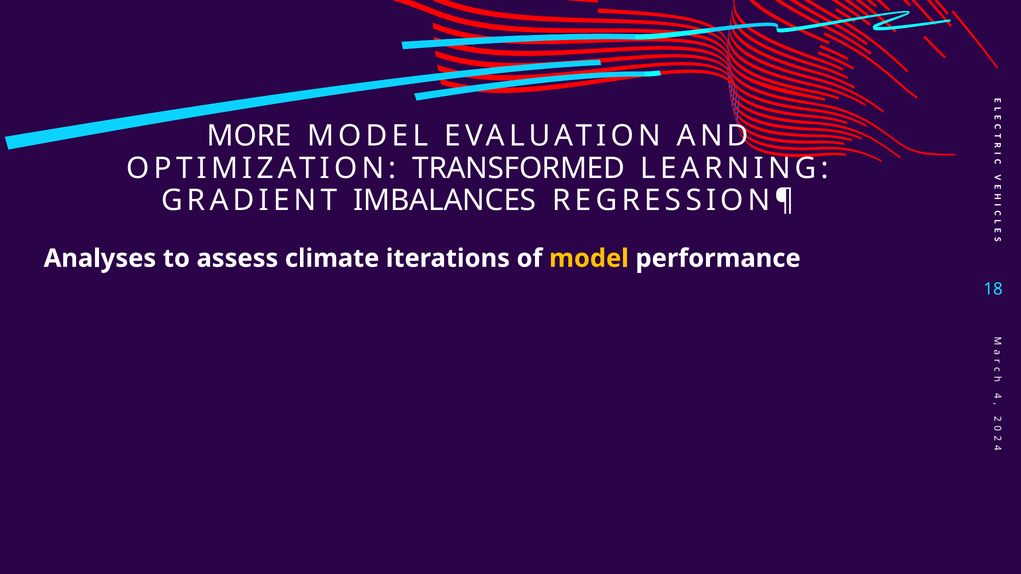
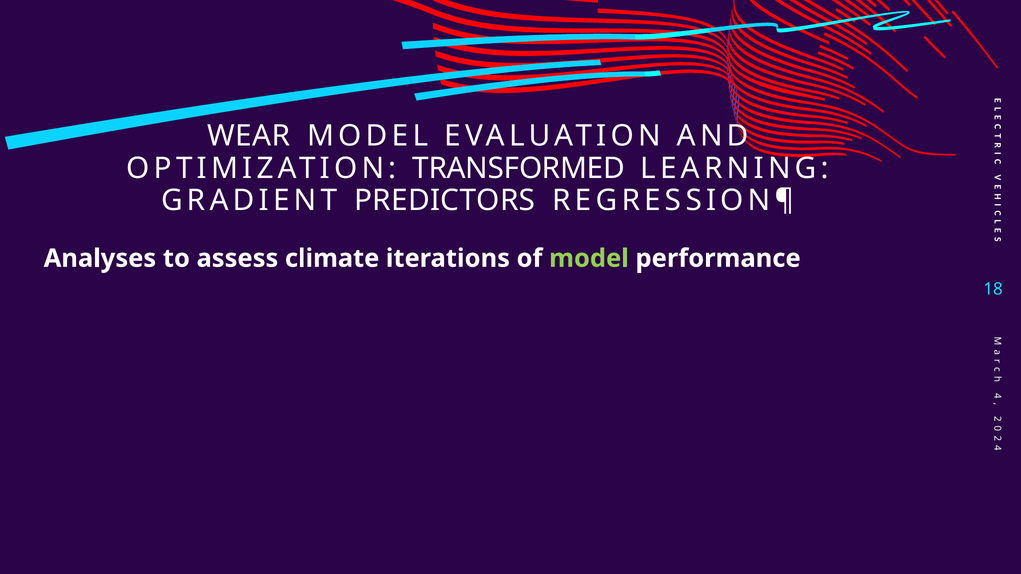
MORE: MORE -> WEAR
IMBALANCES: IMBALANCES -> PREDICTORS
model at (589, 258) colour: yellow -> light green
